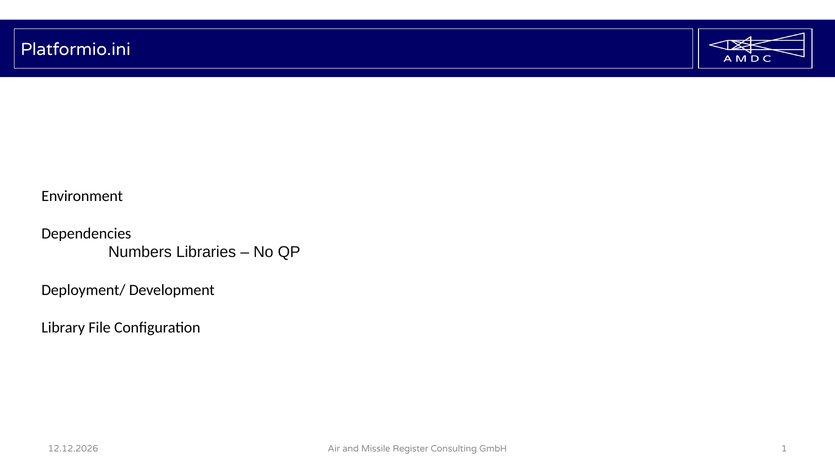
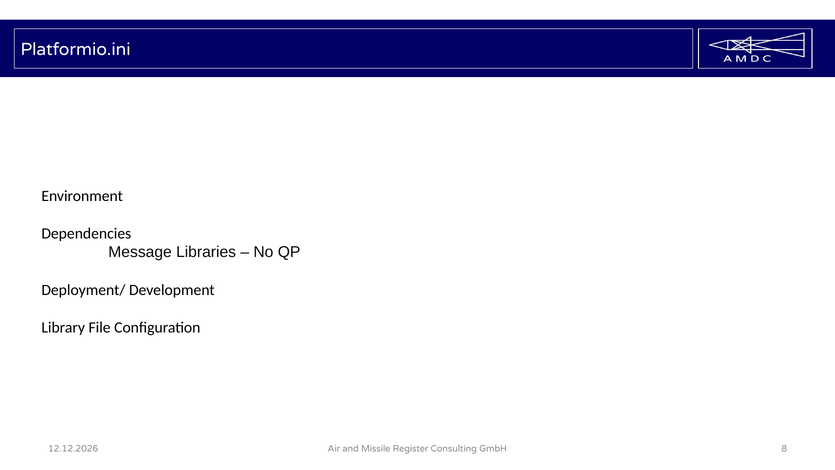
Numbers: Numbers -> Message
1: 1 -> 8
